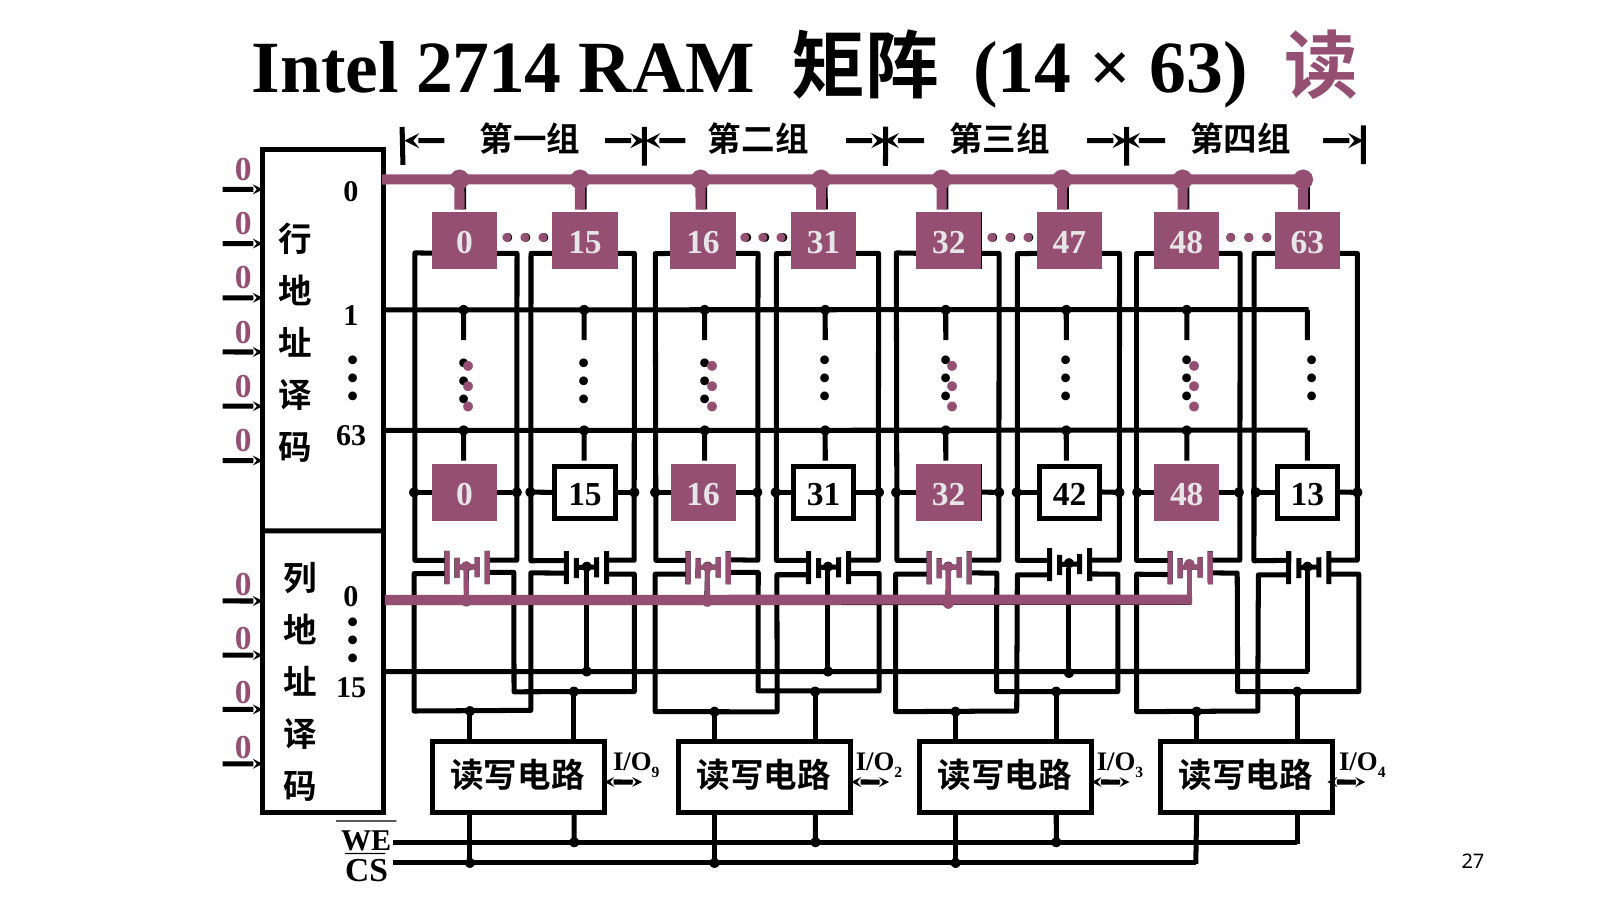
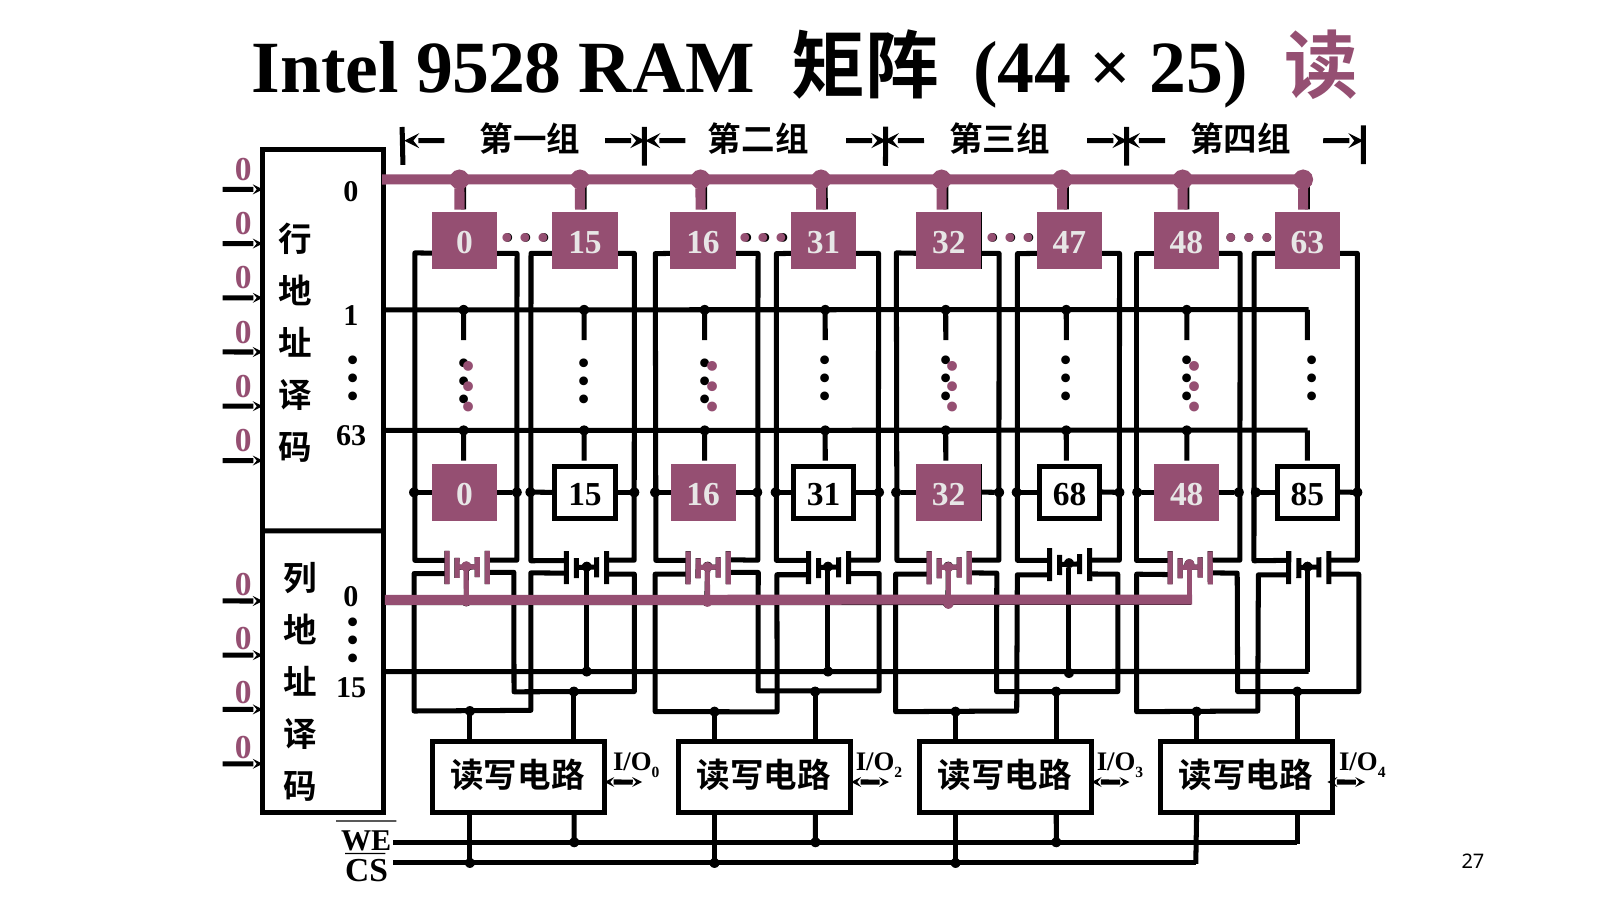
2714: 2714 -> 9528
14: 14 -> 44
63 at (1199, 68): 63 -> 25
42: 42 -> 68
13: 13 -> 85
9 at (656, 772): 9 -> 0
